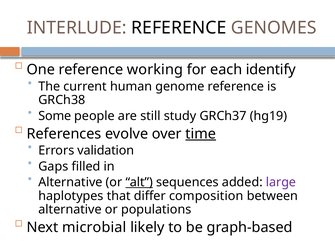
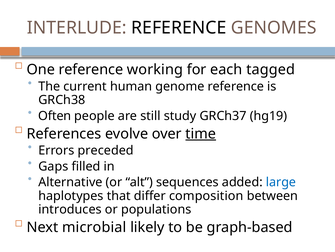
identify: identify -> tagged
Some: Some -> Often
validation: validation -> preceded
alt underline: present -> none
large colour: purple -> blue
alternative at (70, 209): alternative -> introduces
